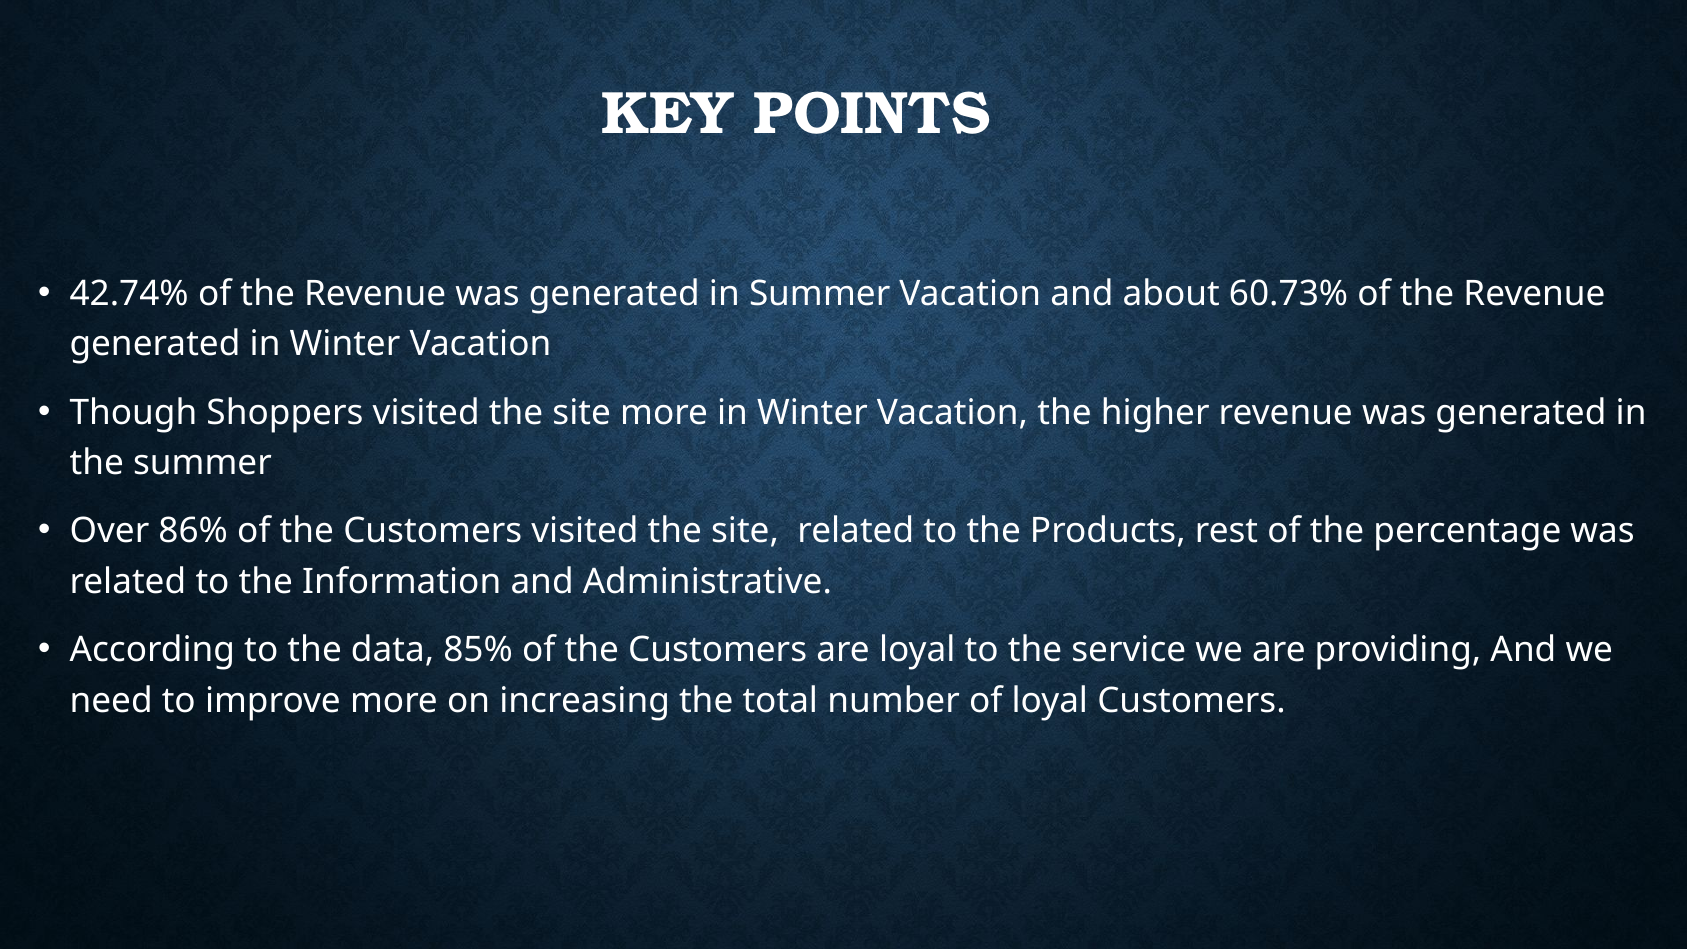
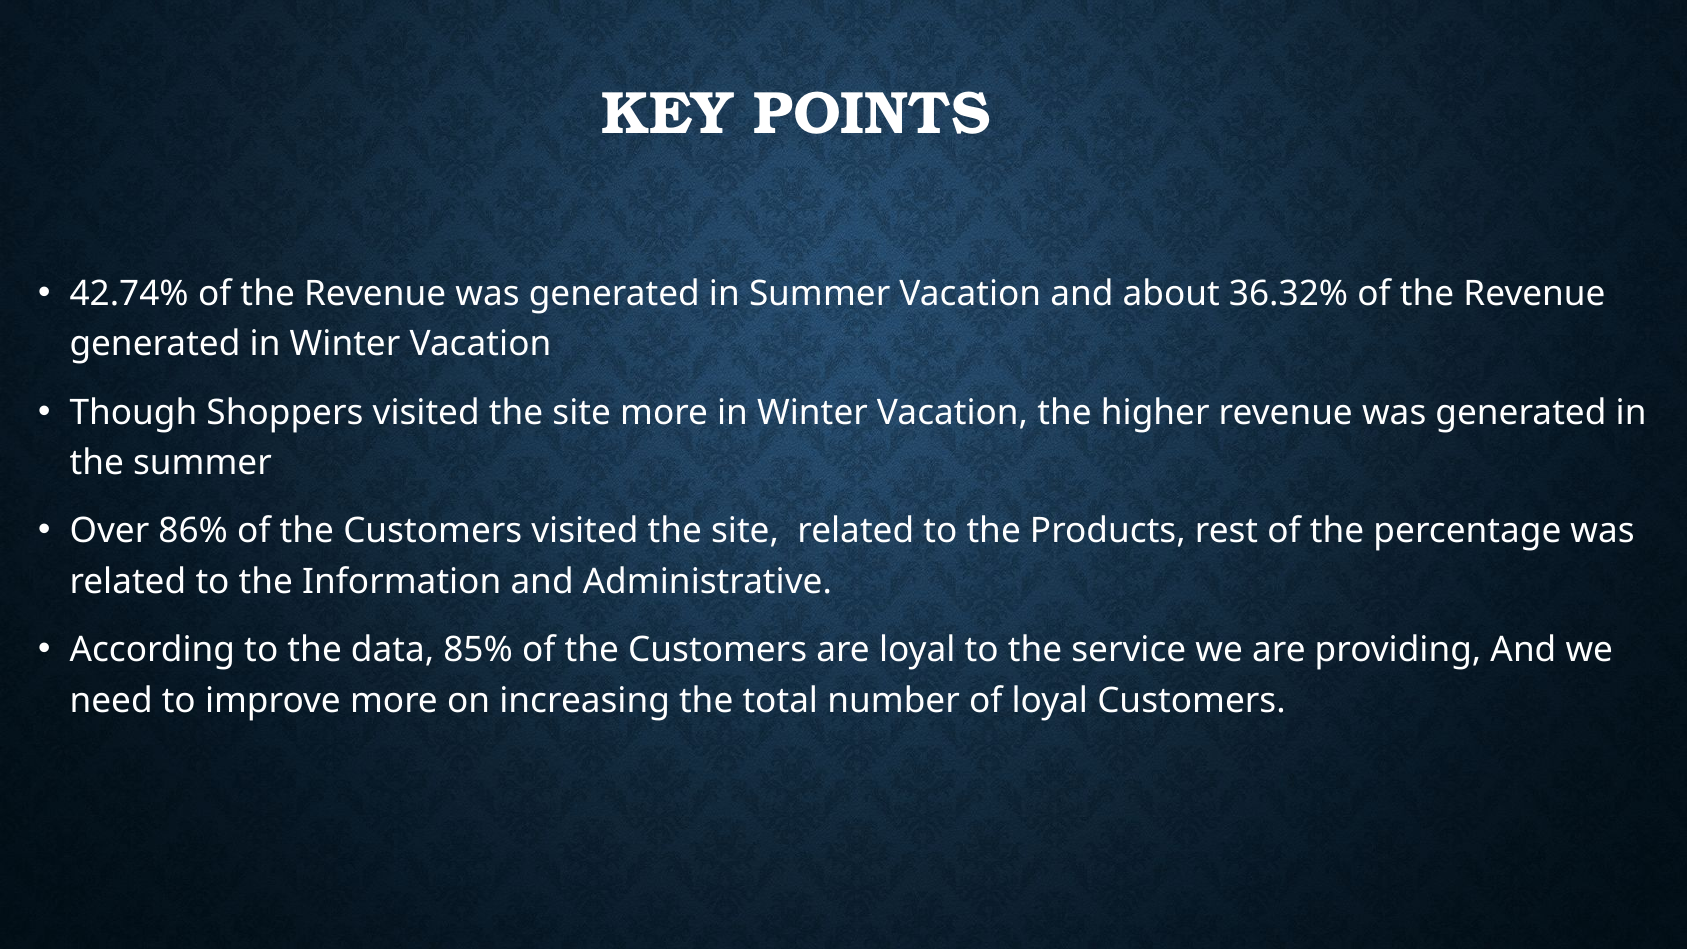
60.73%: 60.73% -> 36.32%
